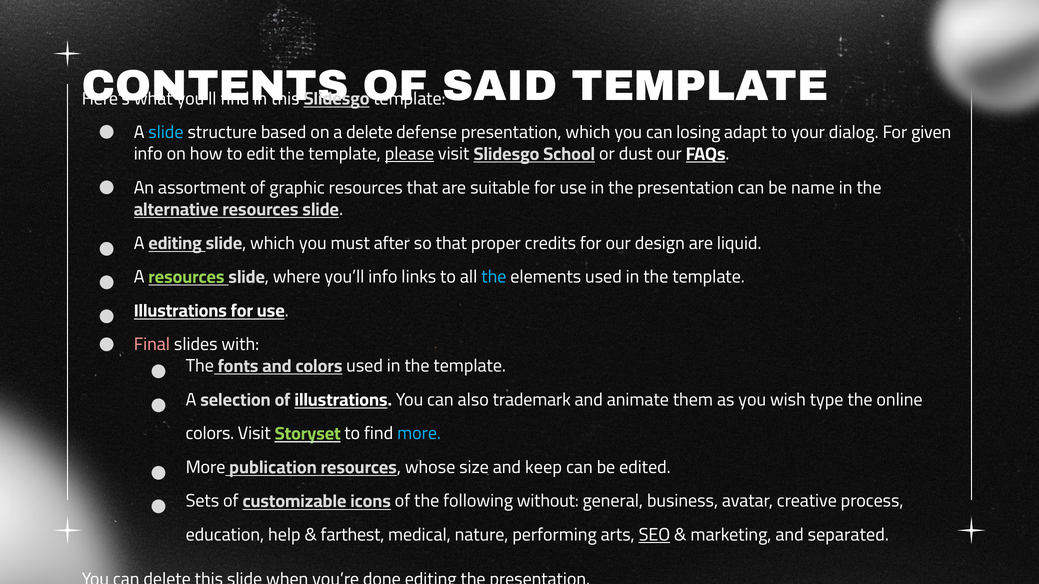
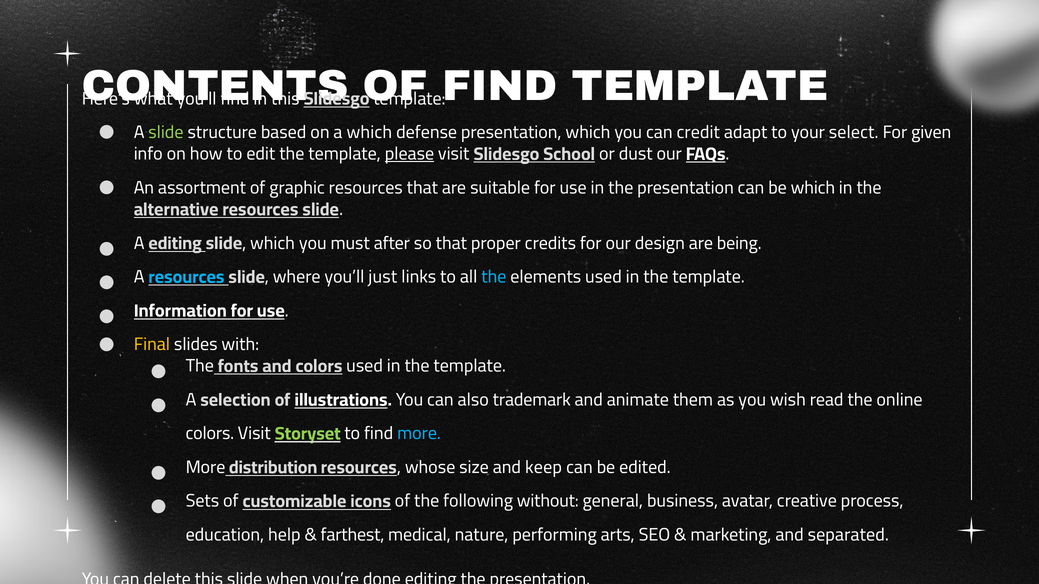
SAID at (500, 86): SAID -> FIND
slide at (166, 132) colour: light blue -> light green
a delete: delete -> which
losing: losing -> credit
dialog: dialog -> select
be name: name -> which
liquid: liquid -> being
resources at (186, 277) colour: light green -> light blue
you’ll info: info -> just
Illustrations at (180, 311): Illustrations -> Information
Final colour: pink -> yellow
type: type -> read
publication: publication -> distribution
SEO underline: present -> none
